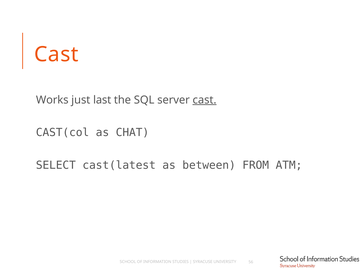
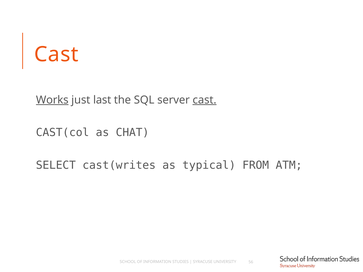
Works underline: none -> present
cast(latest: cast(latest -> cast(writes
between: between -> typical
